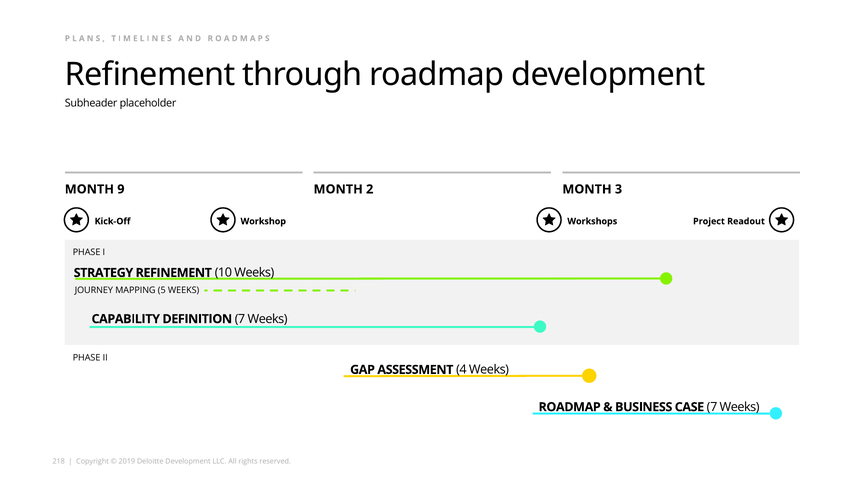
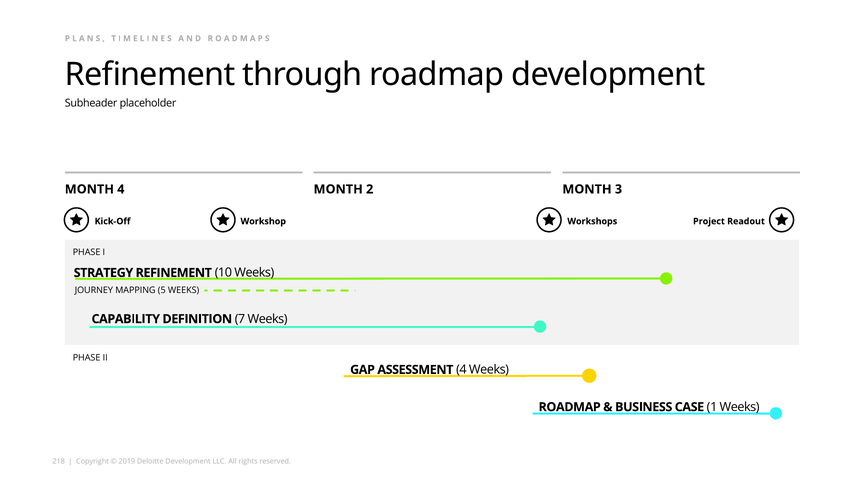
MONTH 9: 9 -> 4
CASE 7: 7 -> 1
